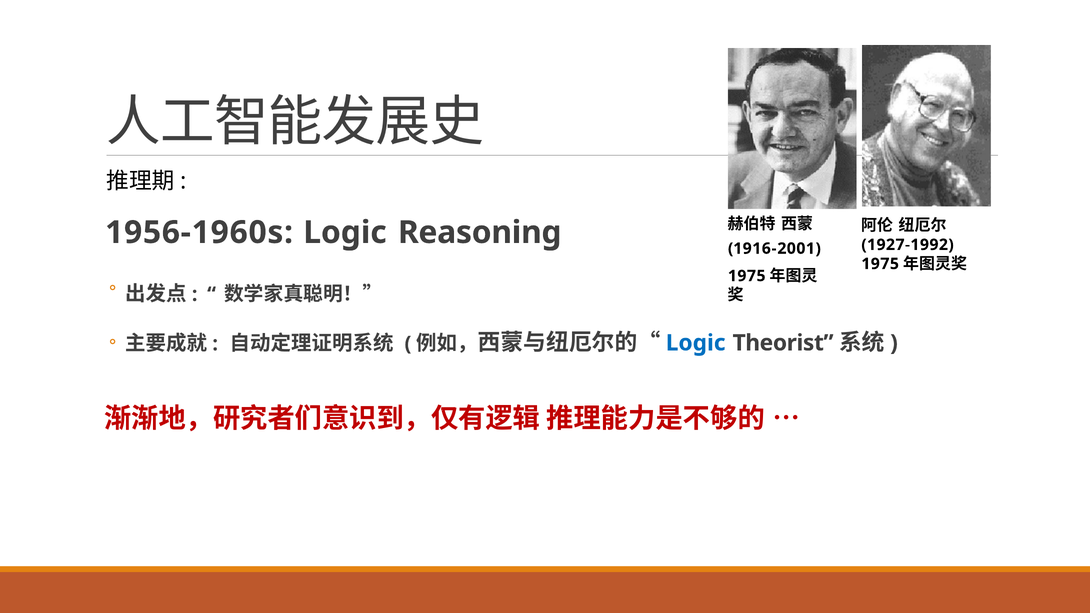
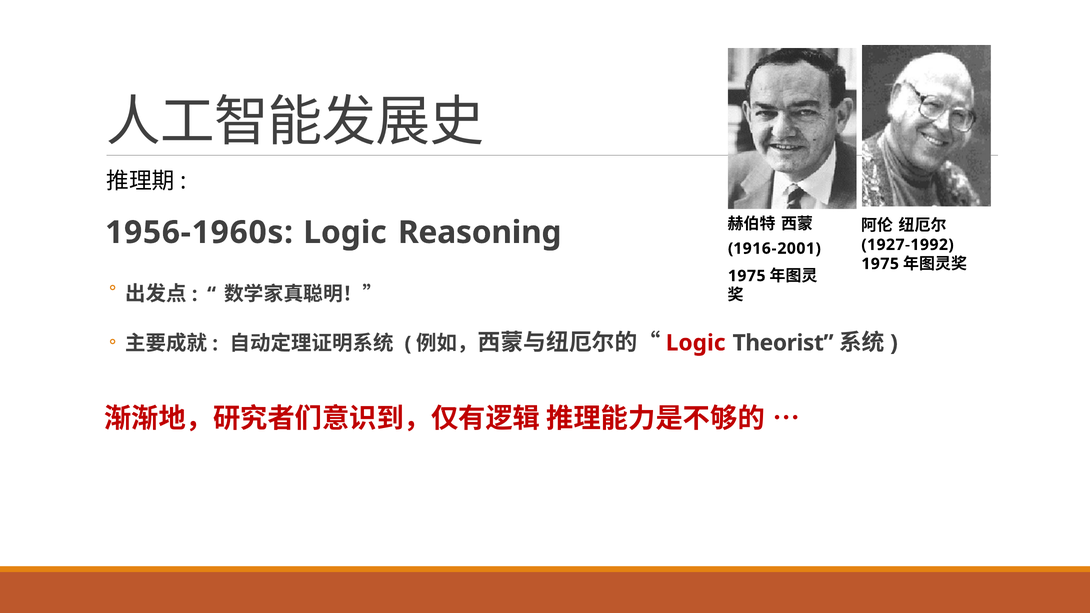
Logic at (696, 343) colour: blue -> red
